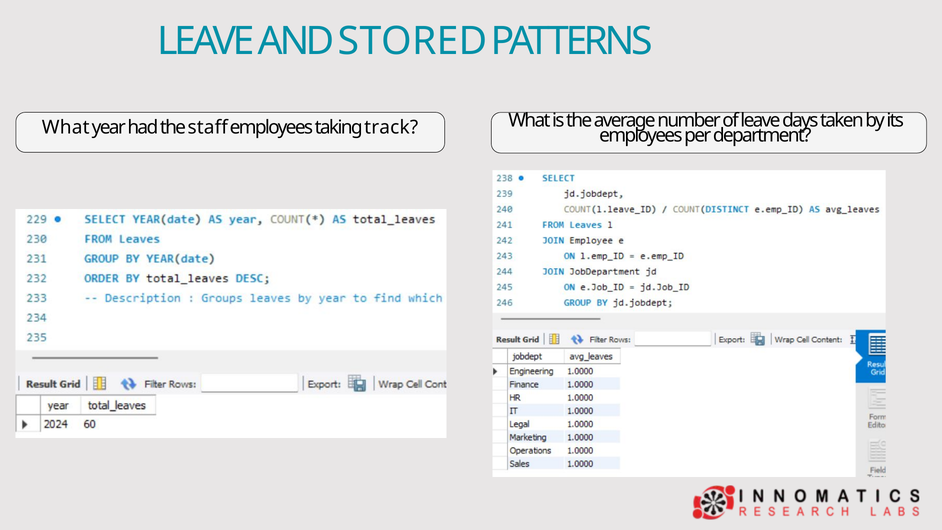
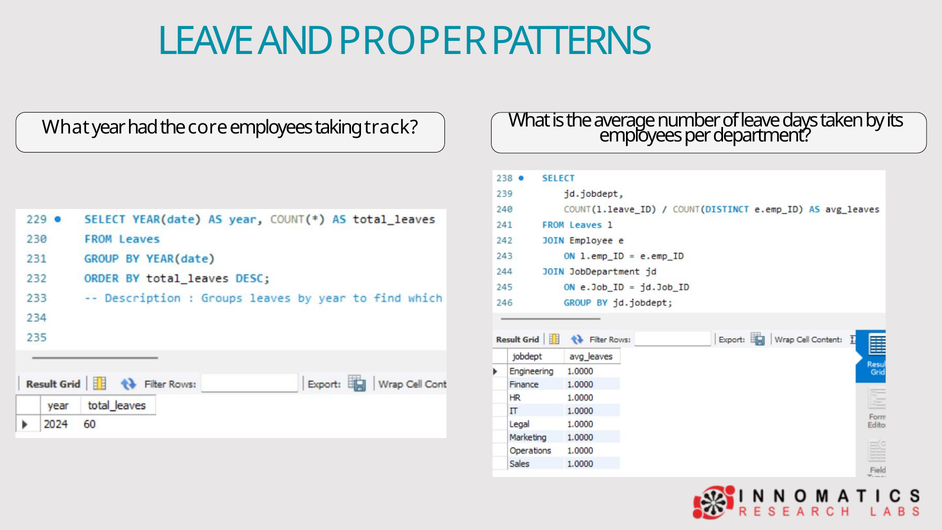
STORED: STORED -> PROPER
staff: staff -> core
